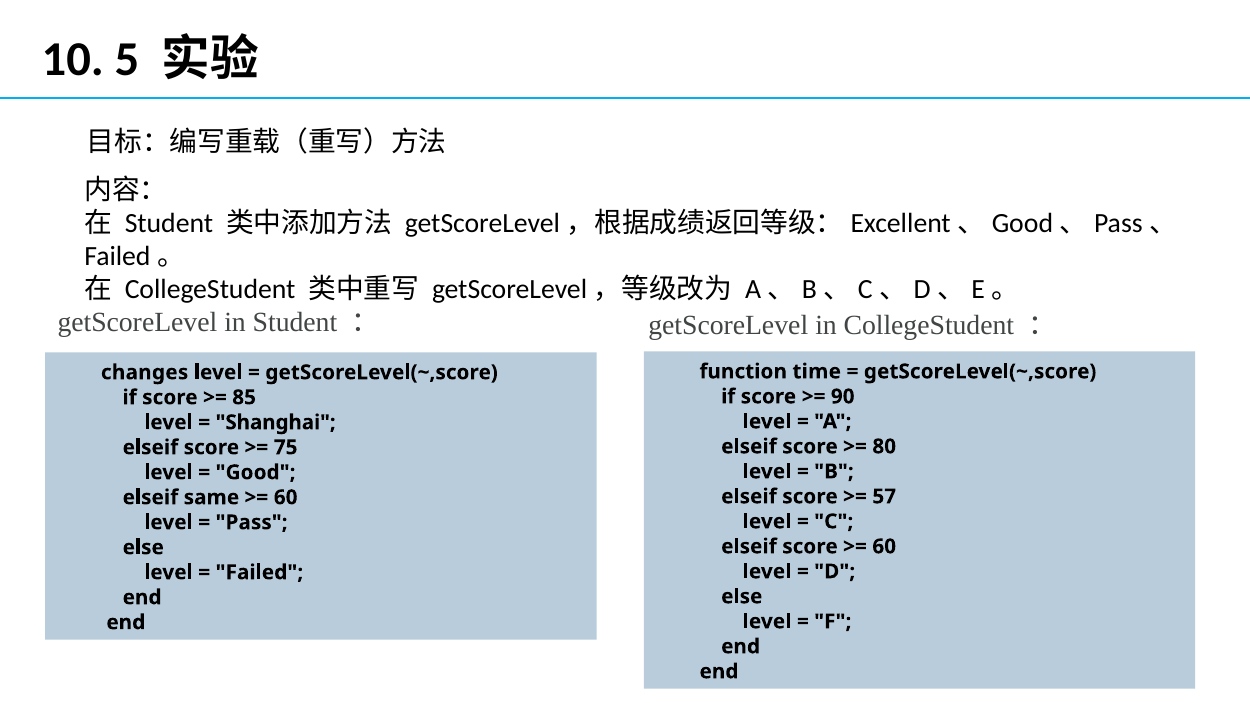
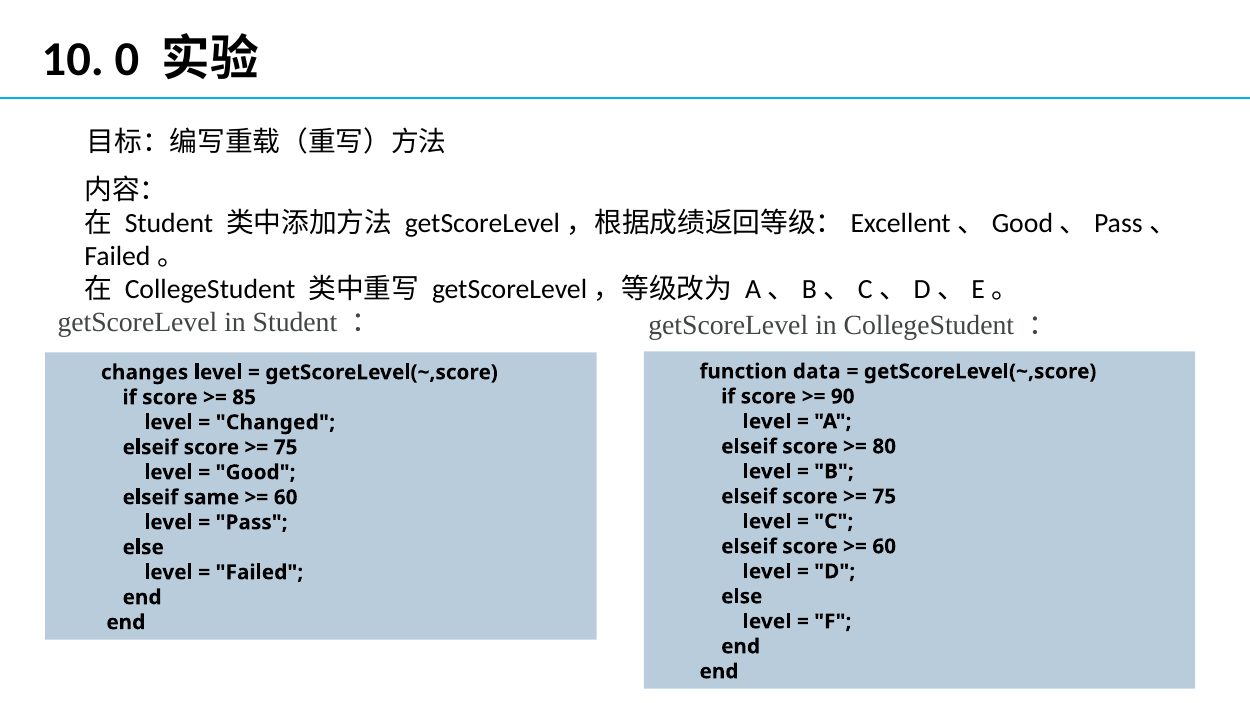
5: 5 -> 0
time: time -> data
Shanghai: Shanghai -> Changed
57 at (884, 497): 57 -> 75
